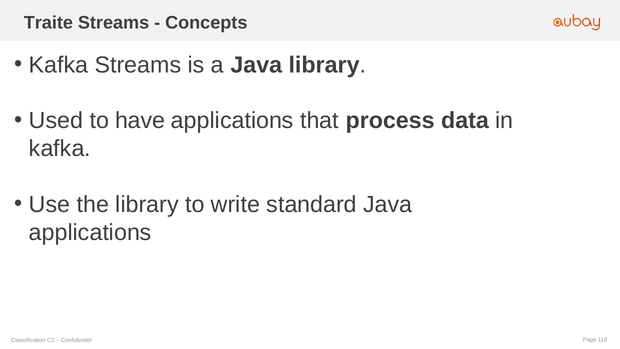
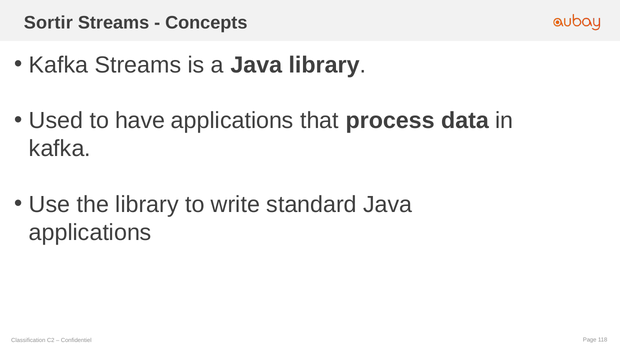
Traite: Traite -> Sortir
